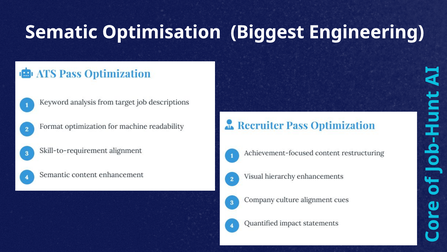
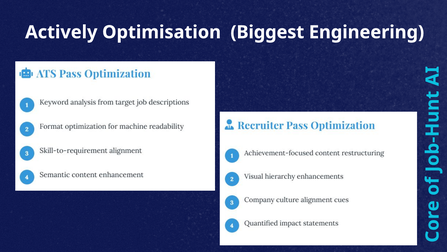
Sematic: Sematic -> Actively
